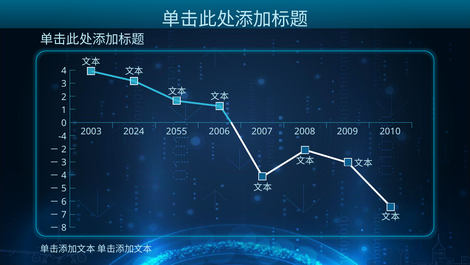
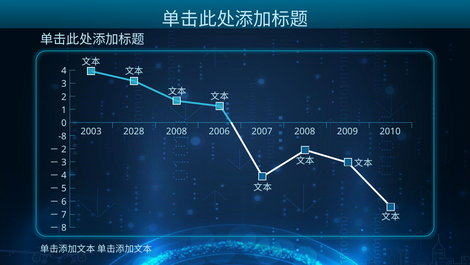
2024: 2024 -> 2028
2055 at (177, 131): 2055 -> 2008
-4: -4 -> -8
